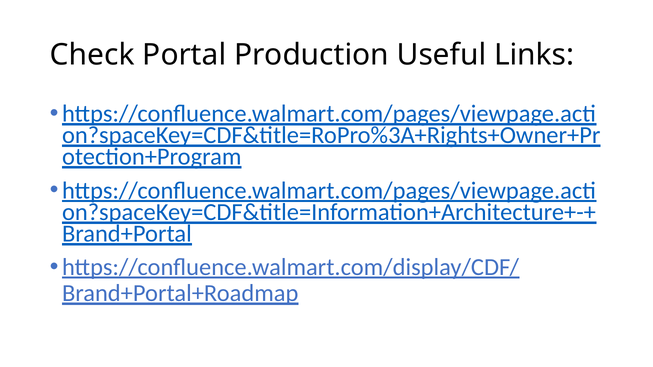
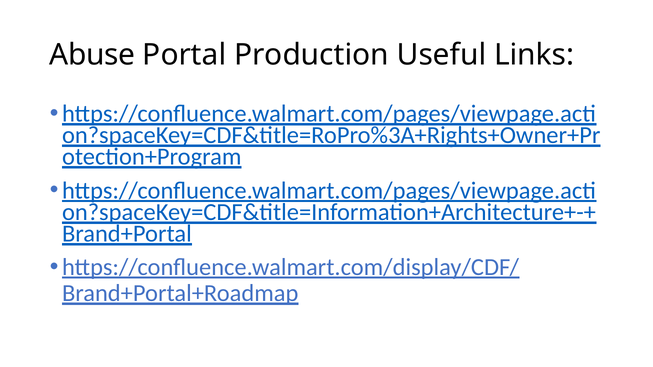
Check: Check -> Abuse
